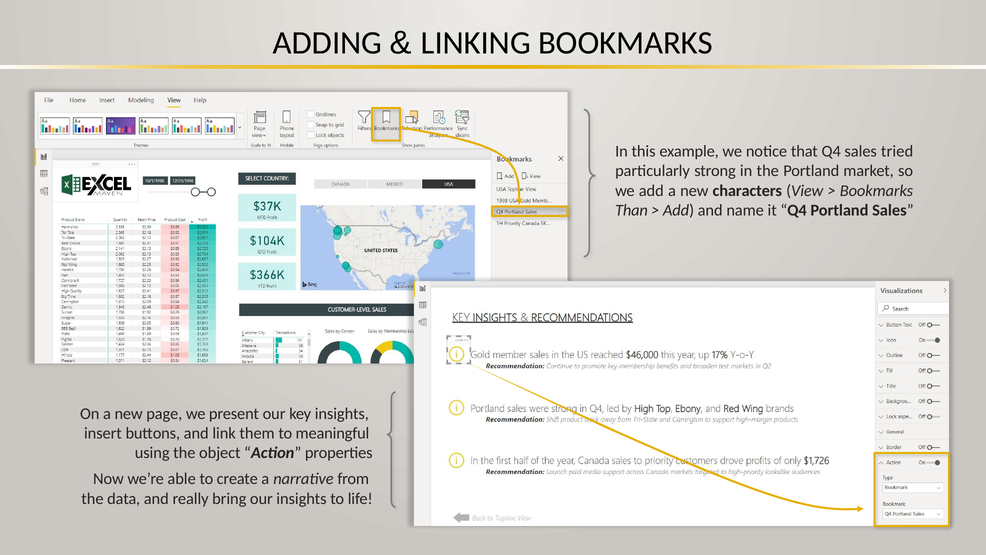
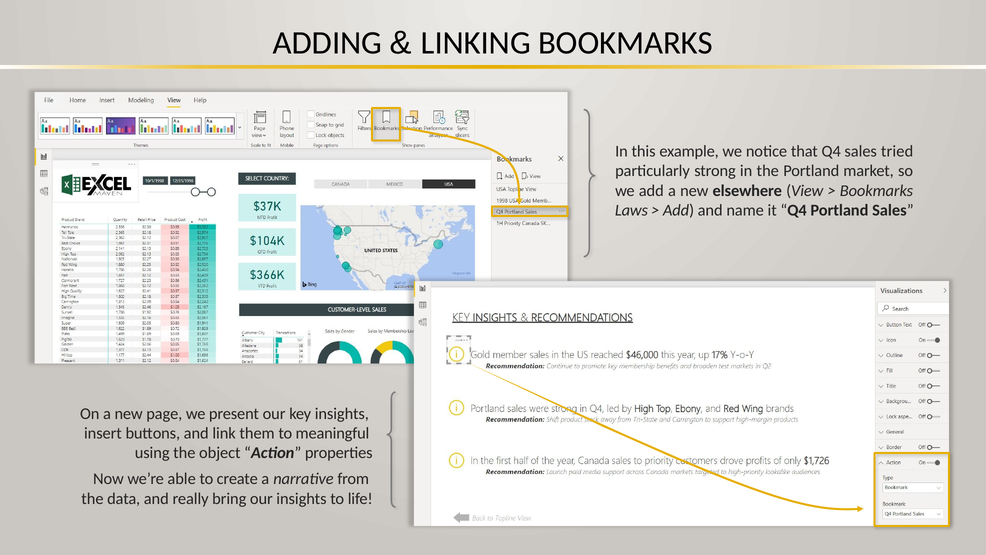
characters: characters -> elsewhere
Than: Than -> Laws
